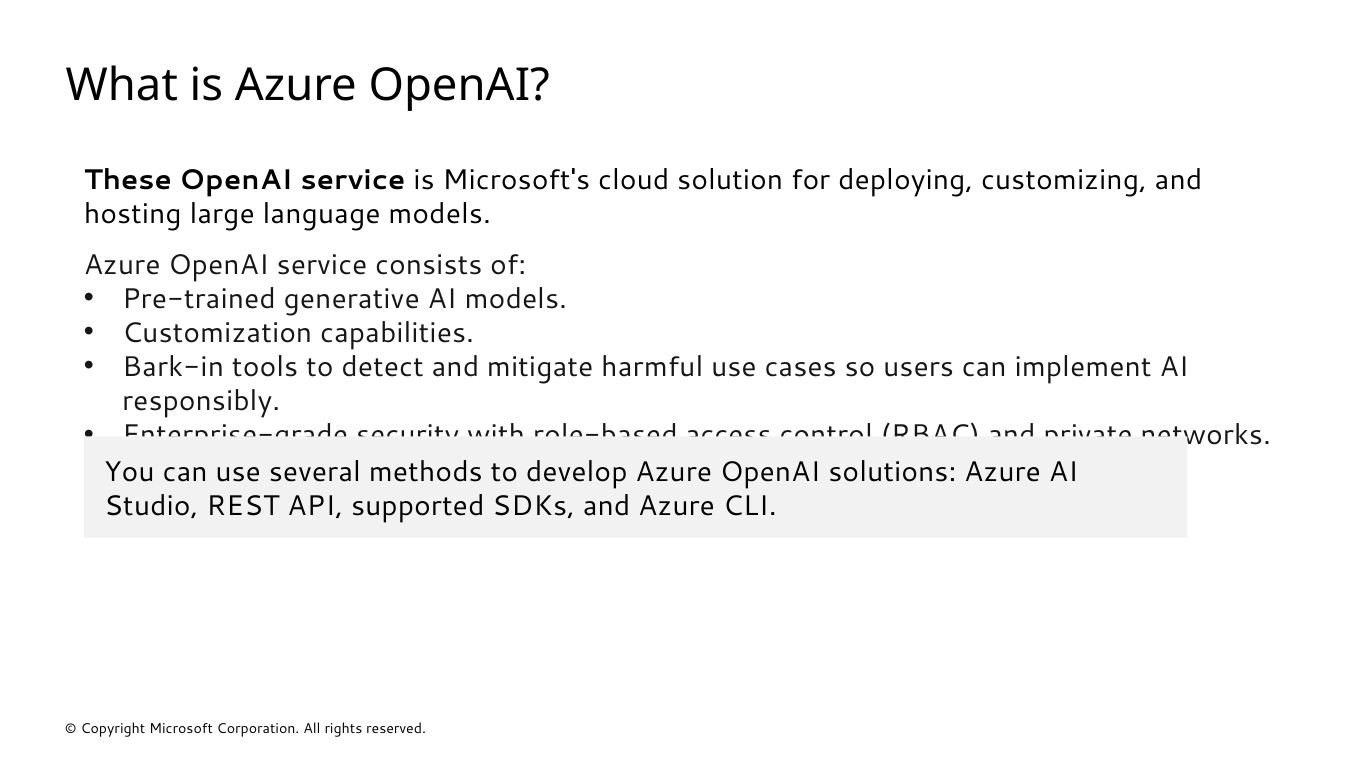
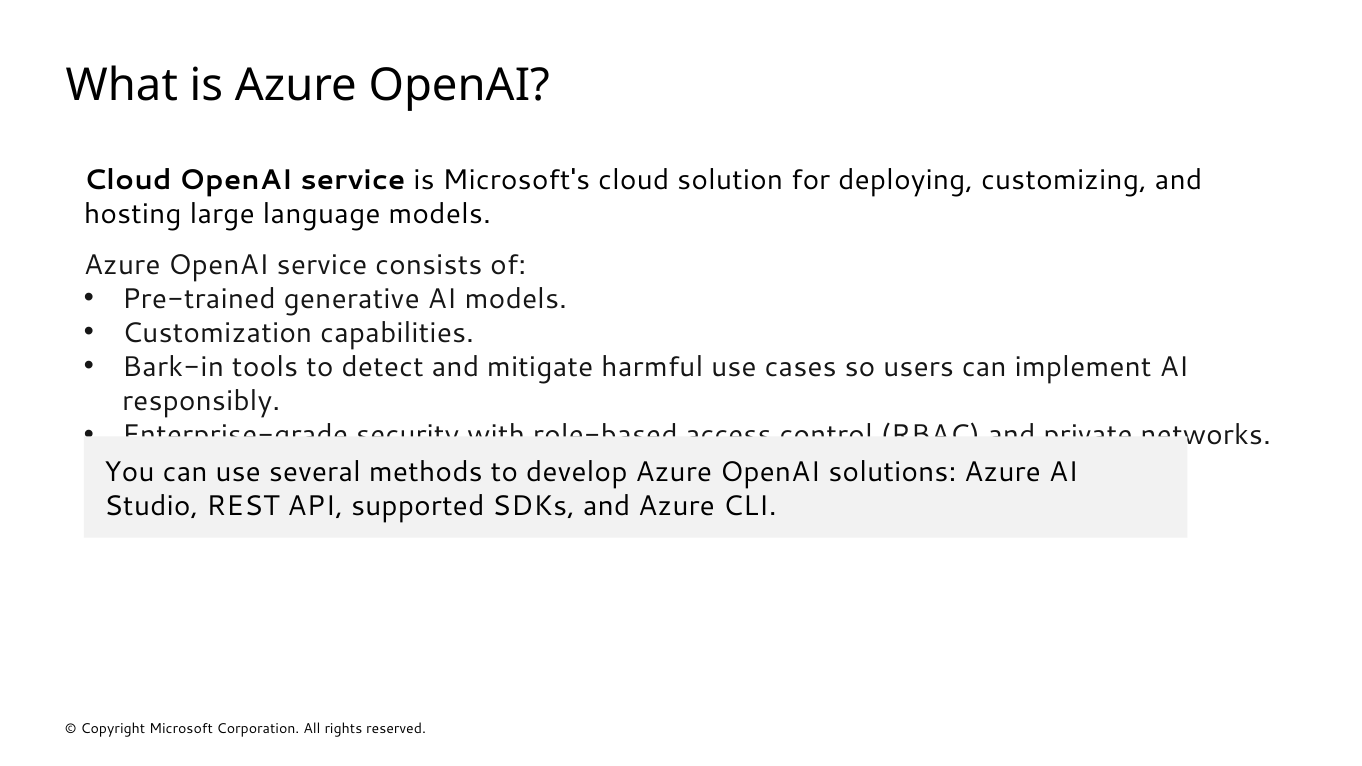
These at (128, 180): These -> Cloud
